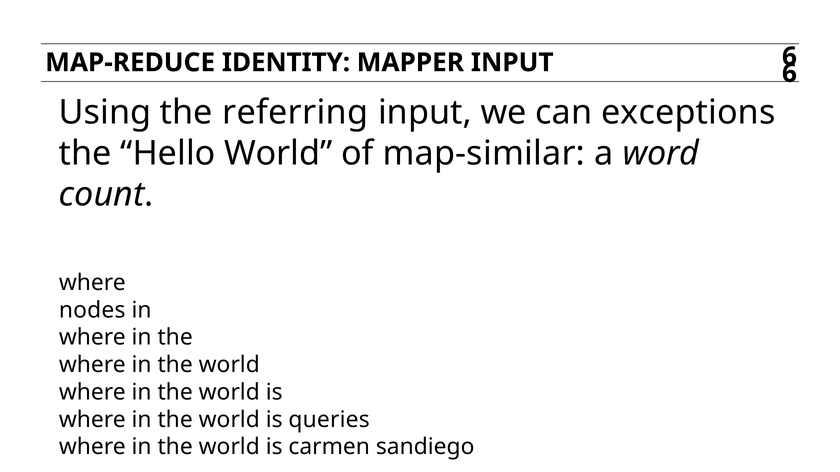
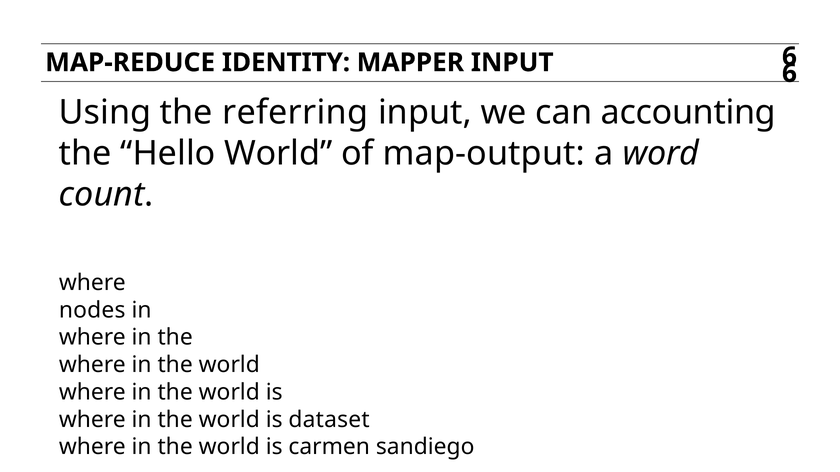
exceptions: exceptions -> accounting
map-similar: map-similar -> map-output
queries: queries -> dataset
